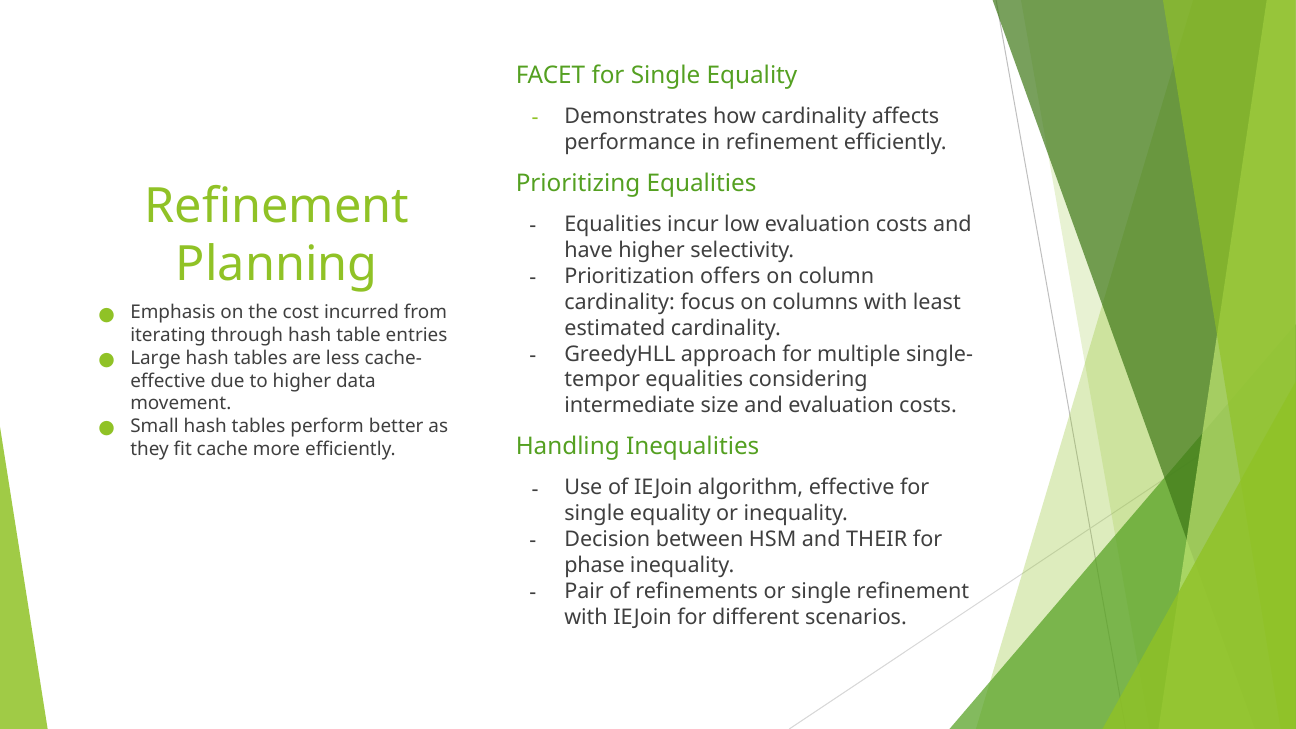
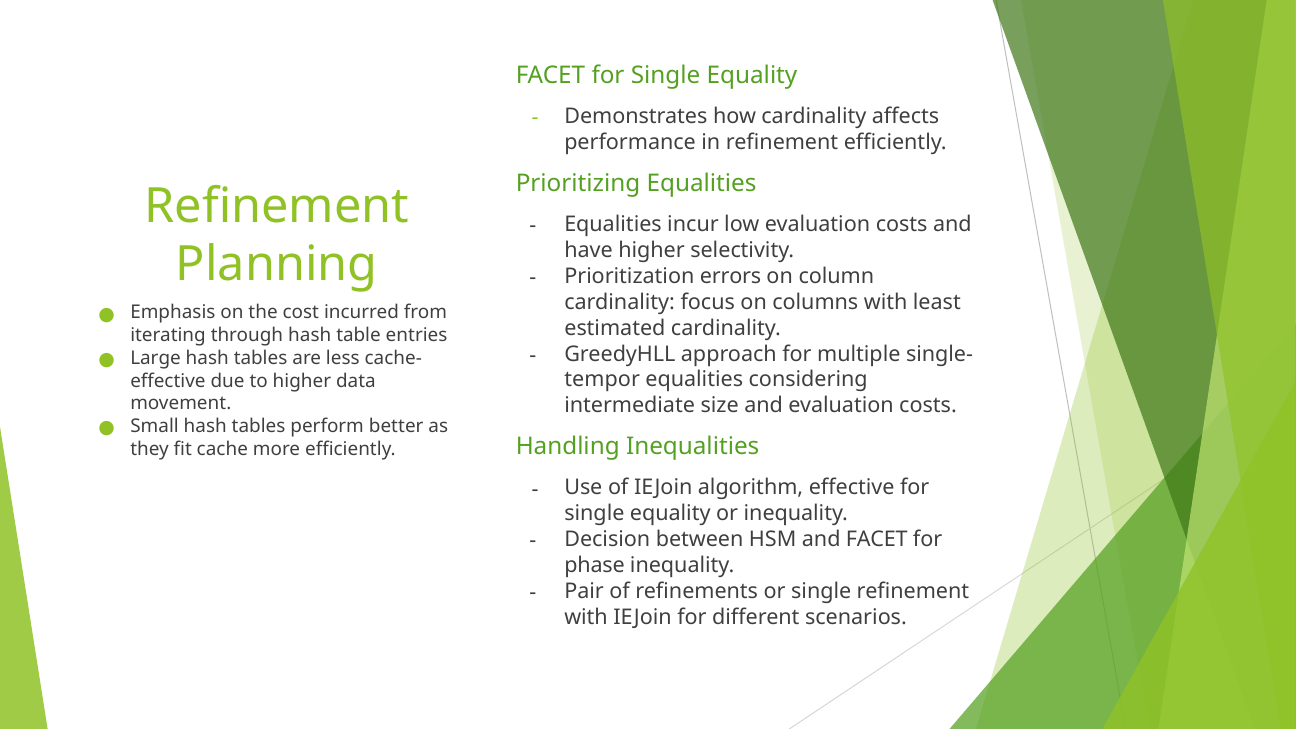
offers: offers -> errors
and THEIR: THEIR -> FACET
